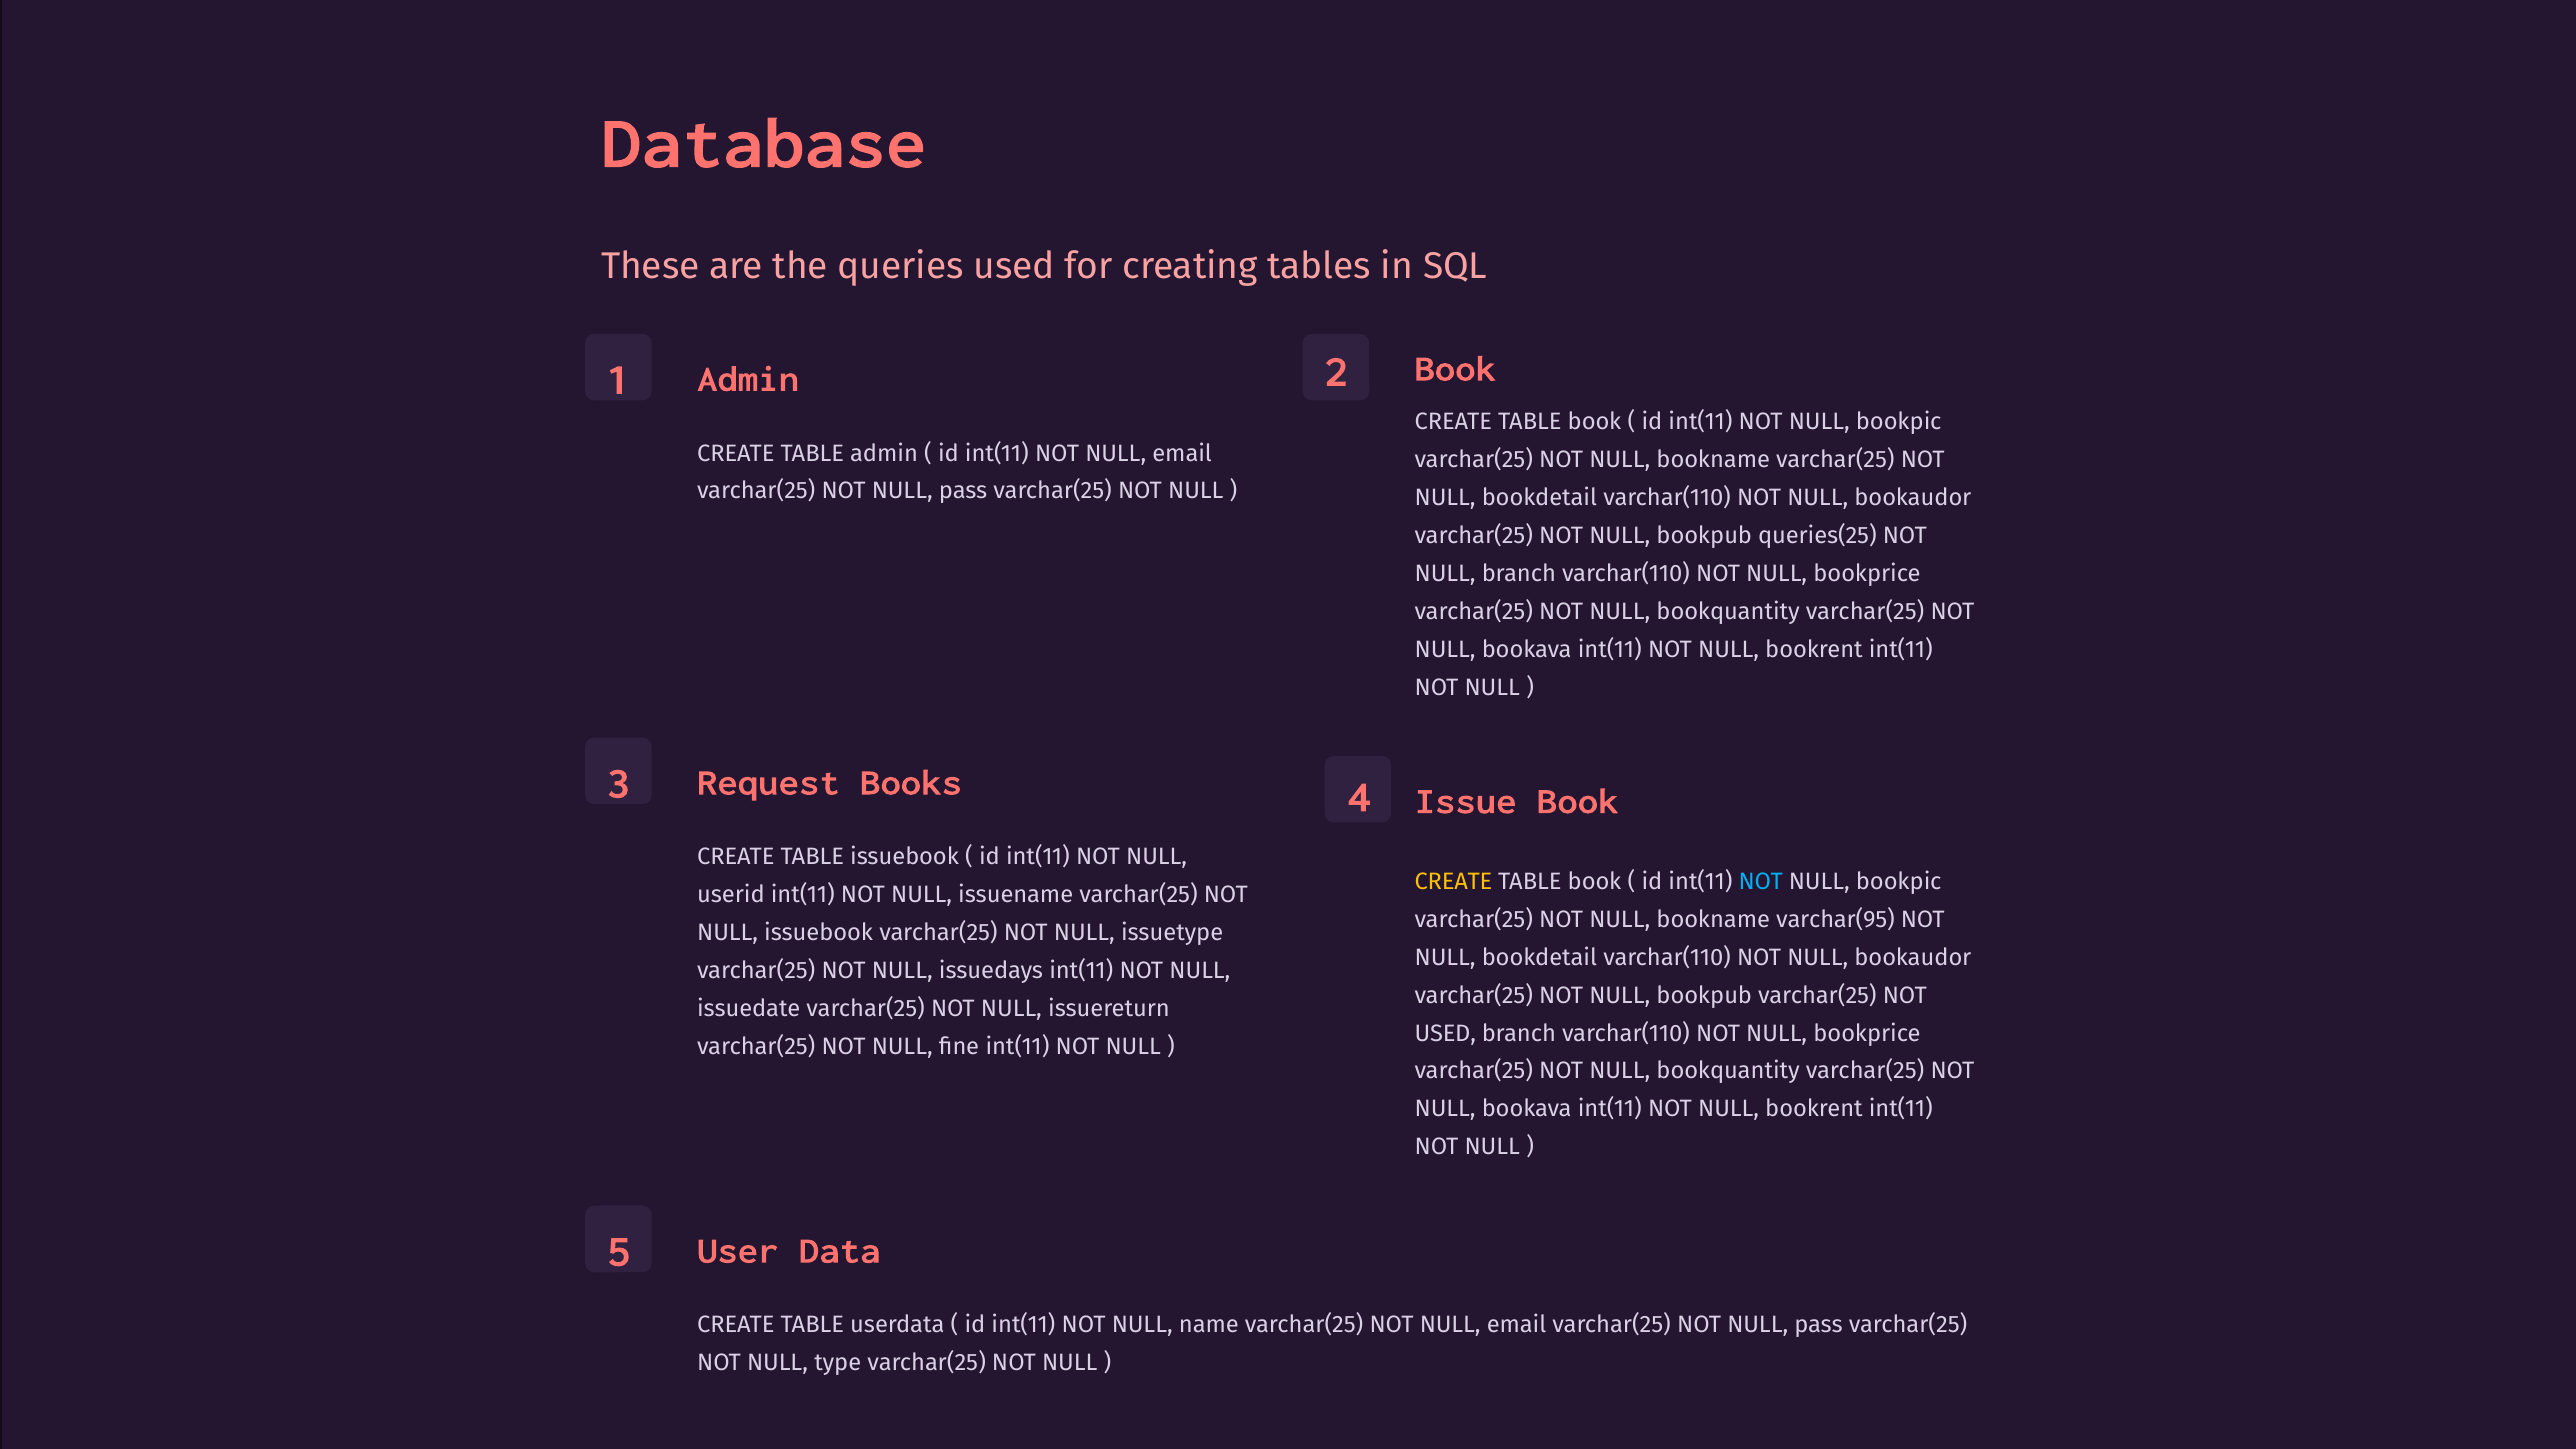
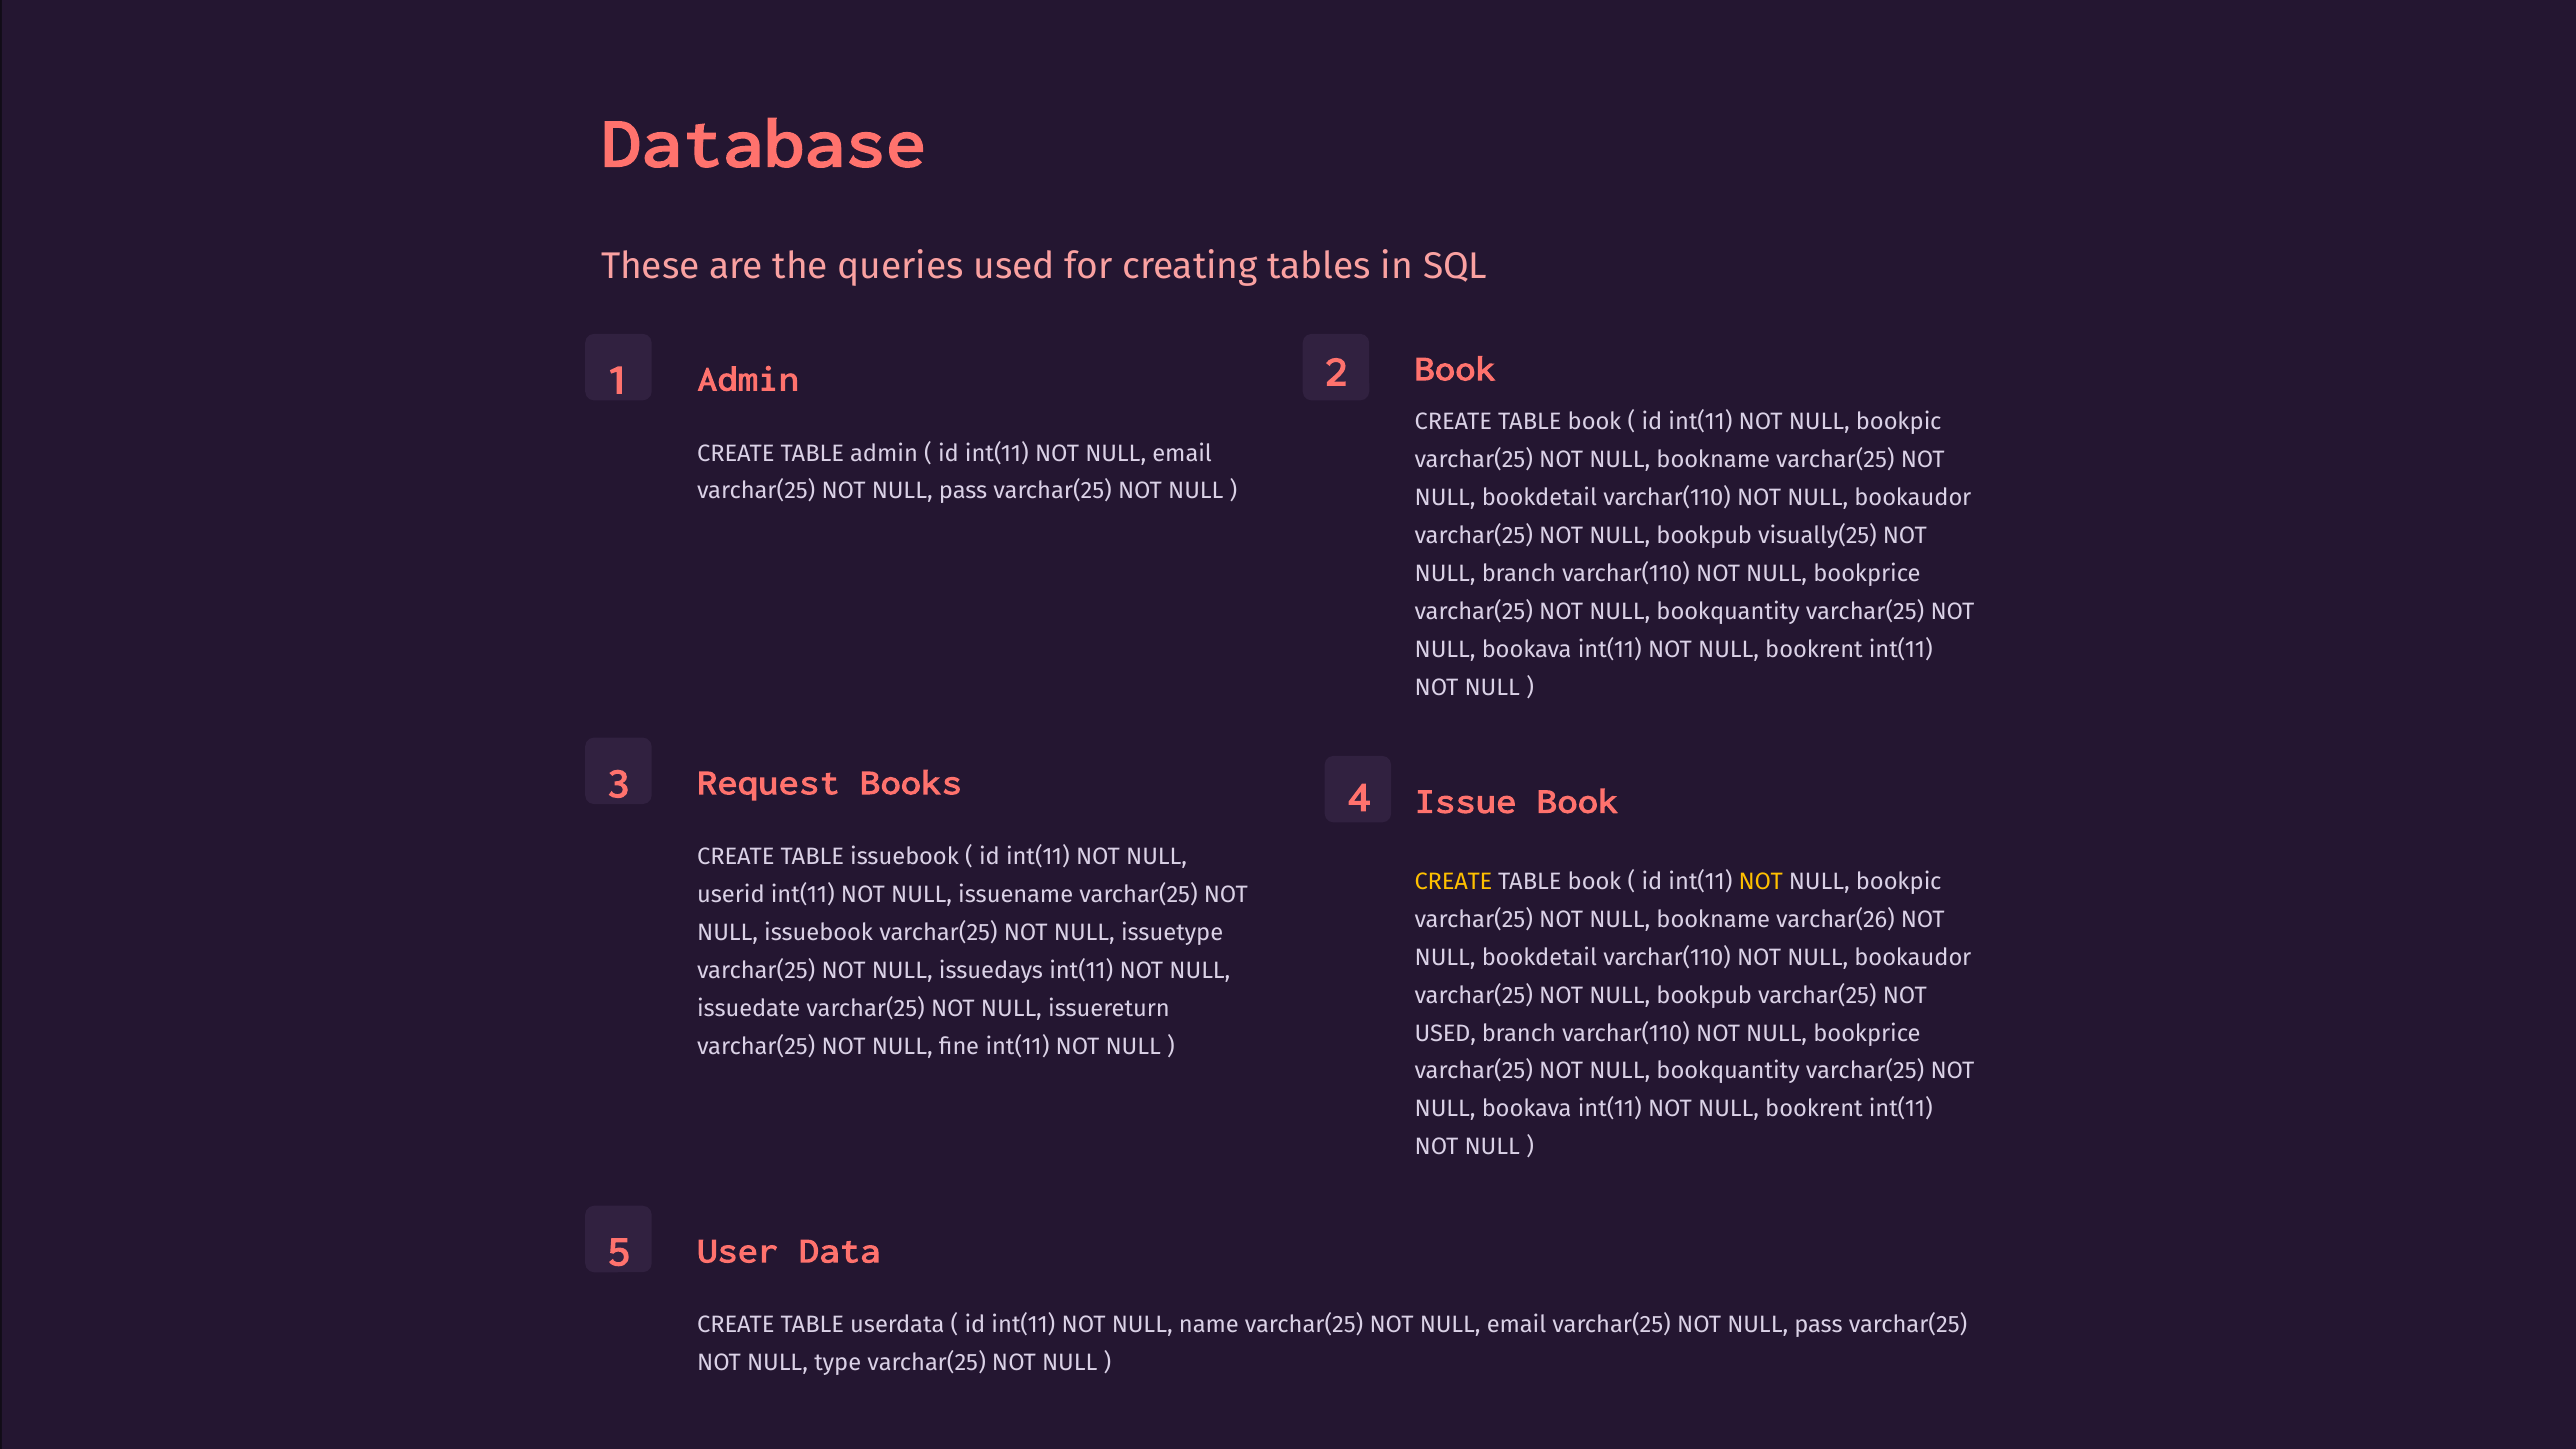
queries(25: queries(25 -> visually(25
NOT at (1761, 882) colour: light blue -> yellow
varchar(95: varchar(95 -> varchar(26
